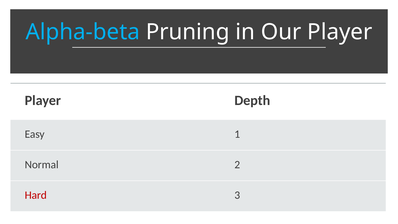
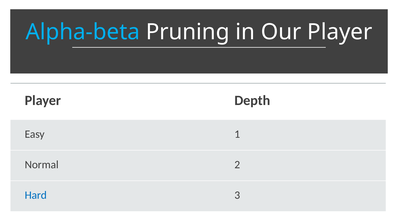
Hard colour: red -> blue
